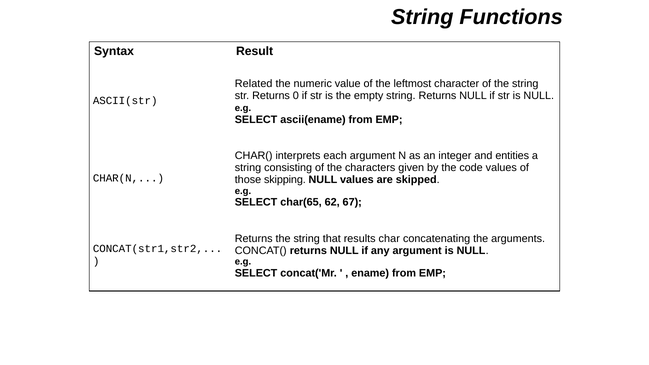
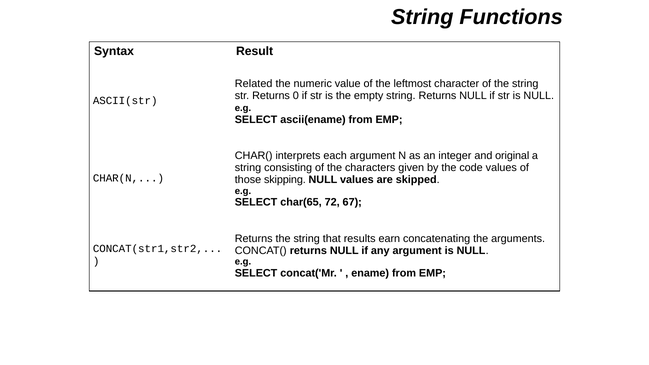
entities: entities -> original
62: 62 -> 72
char: char -> earn
